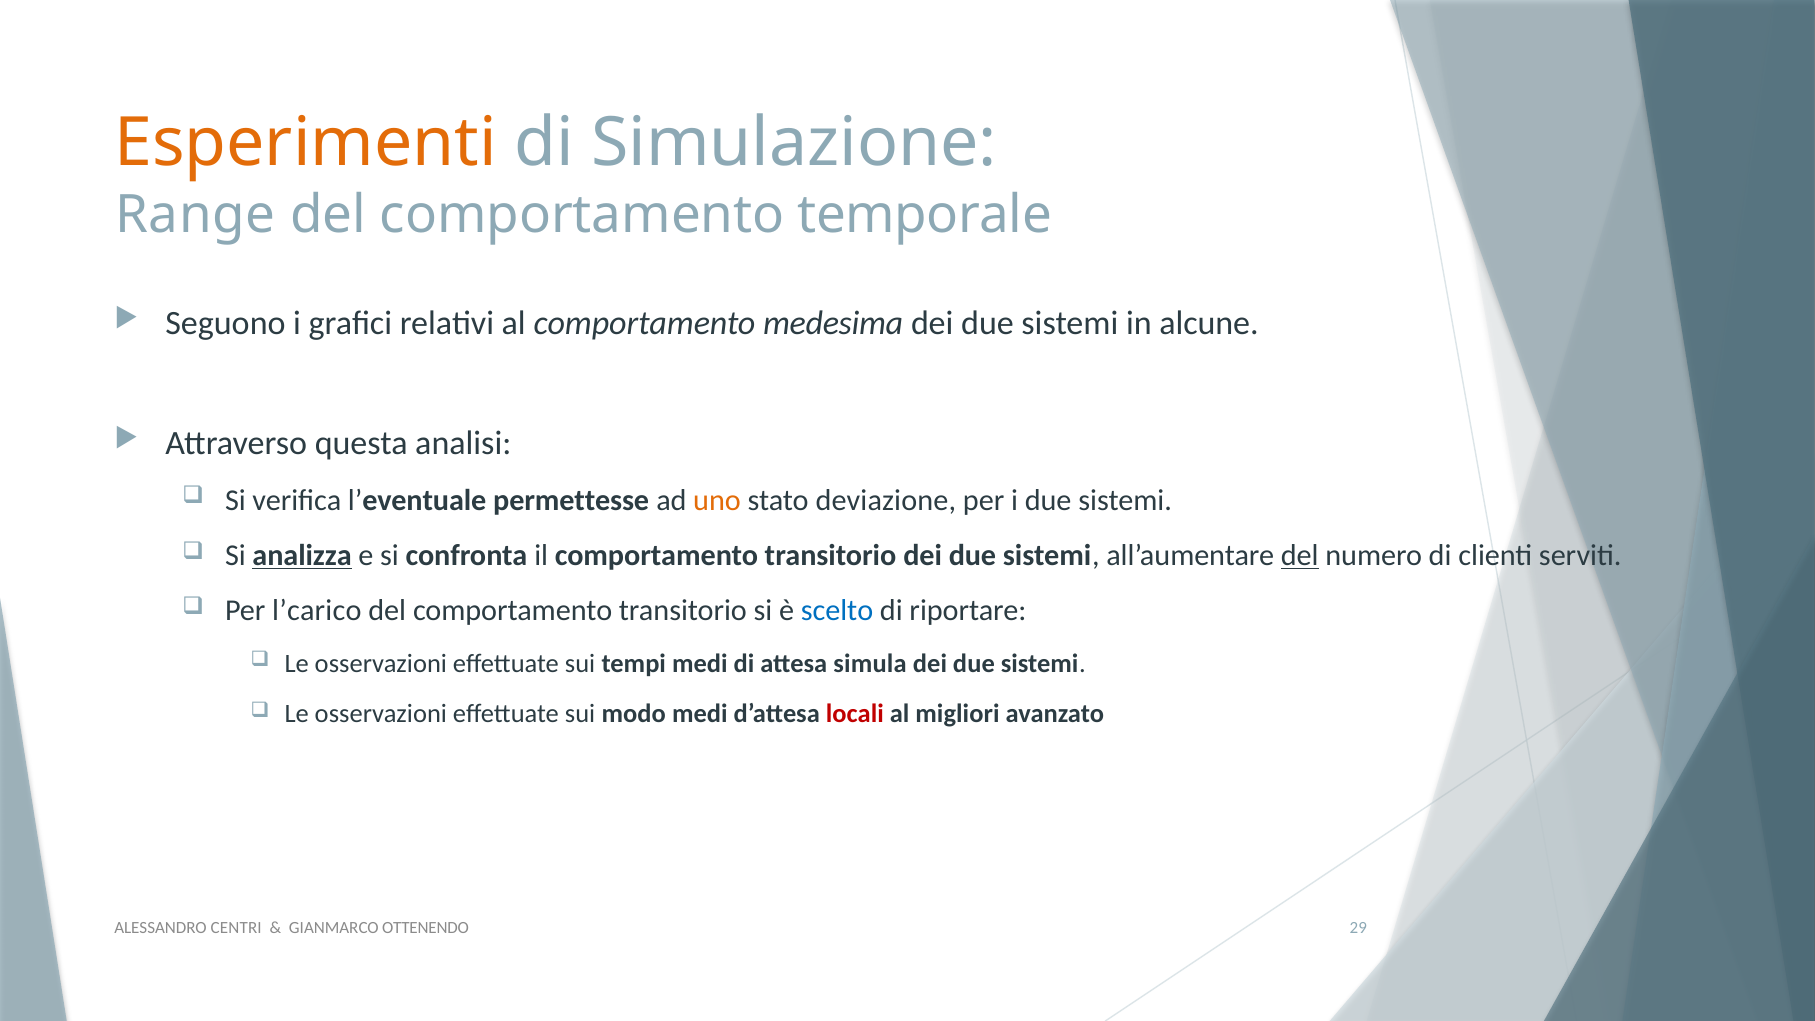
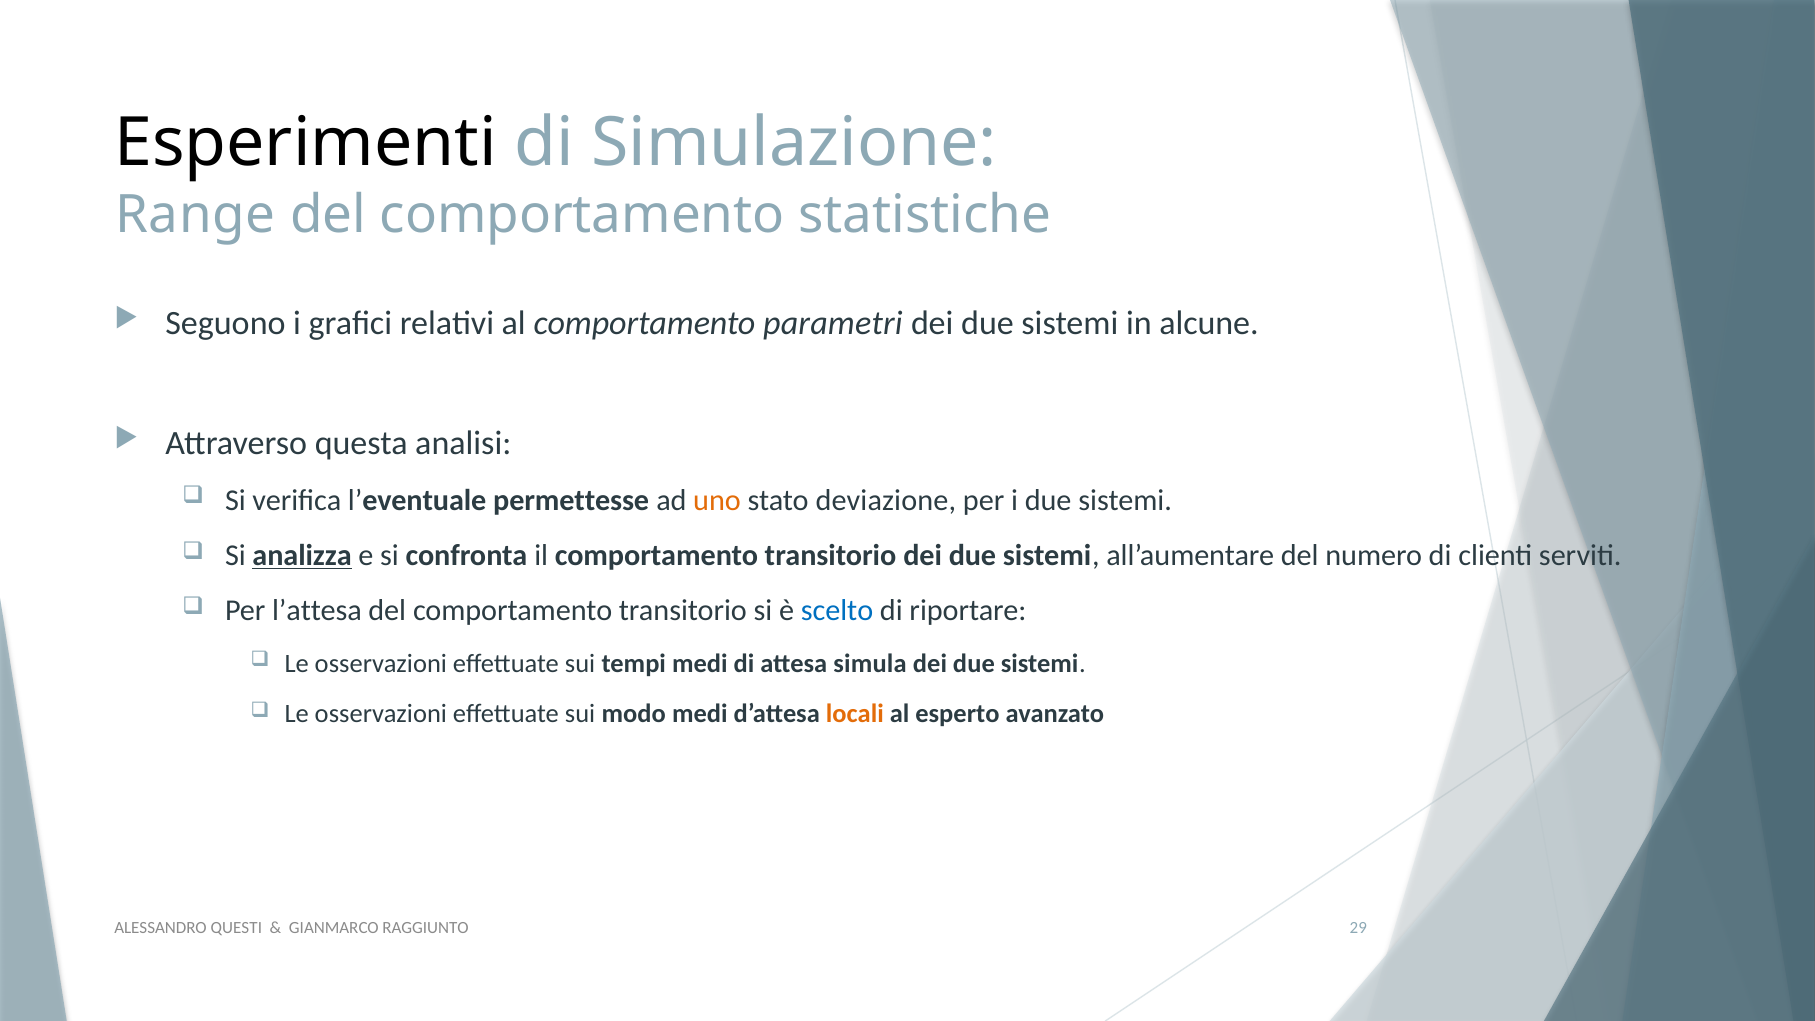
Esperimenti colour: orange -> black
temporale: temporale -> statistiche
medesima: medesima -> parametri
del at (1300, 555) underline: present -> none
l’carico: l’carico -> l’attesa
locali colour: red -> orange
migliori: migliori -> esperto
CENTRI: CENTRI -> QUESTI
OTTENENDO: OTTENENDO -> RAGGIUNTO
